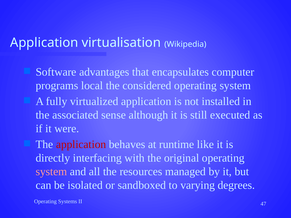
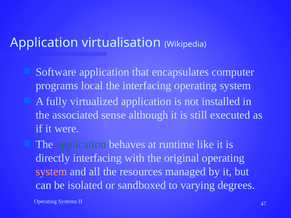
Software advantages: advantages -> application
the considered: considered -> interfacing
application at (81, 145) colour: red -> green
